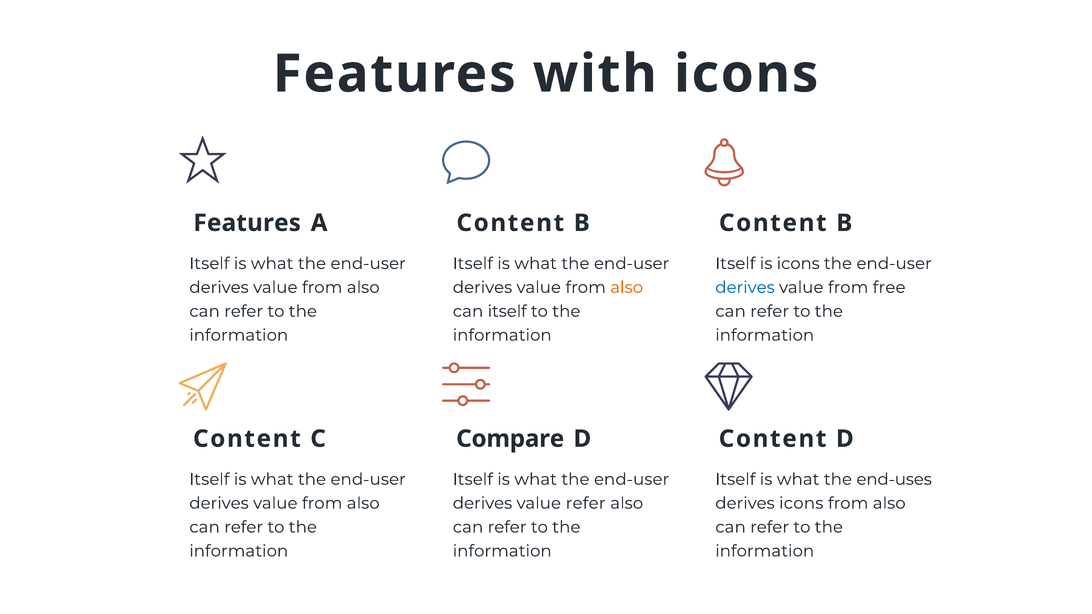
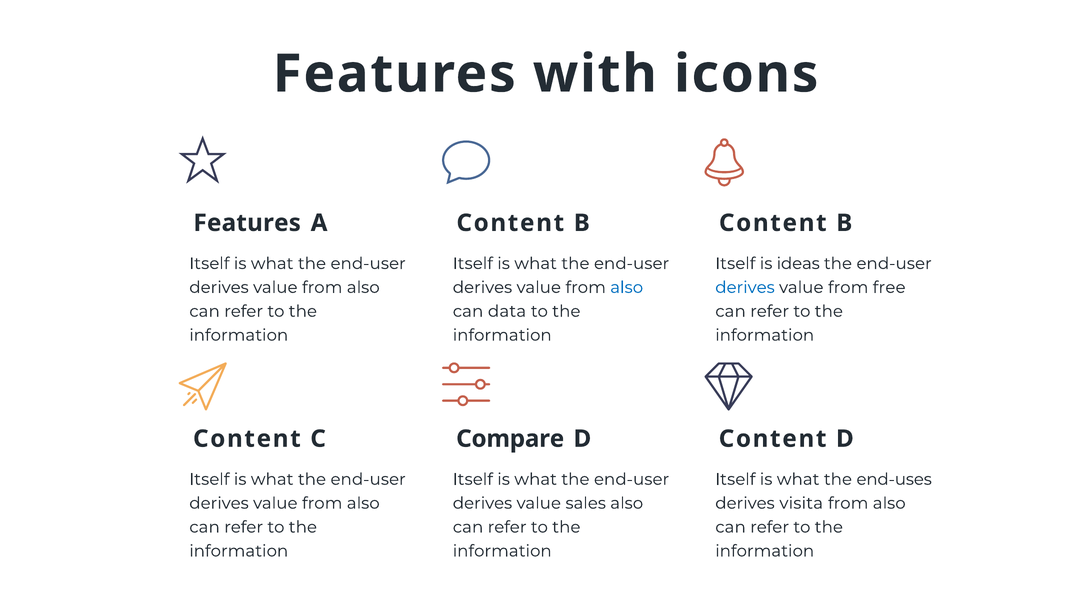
is icons: icons -> ideas
also at (627, 288) colour: orange -> blue
can itself: itself -> data
value refer: refer -> sales
derives icons: icons -> visita
